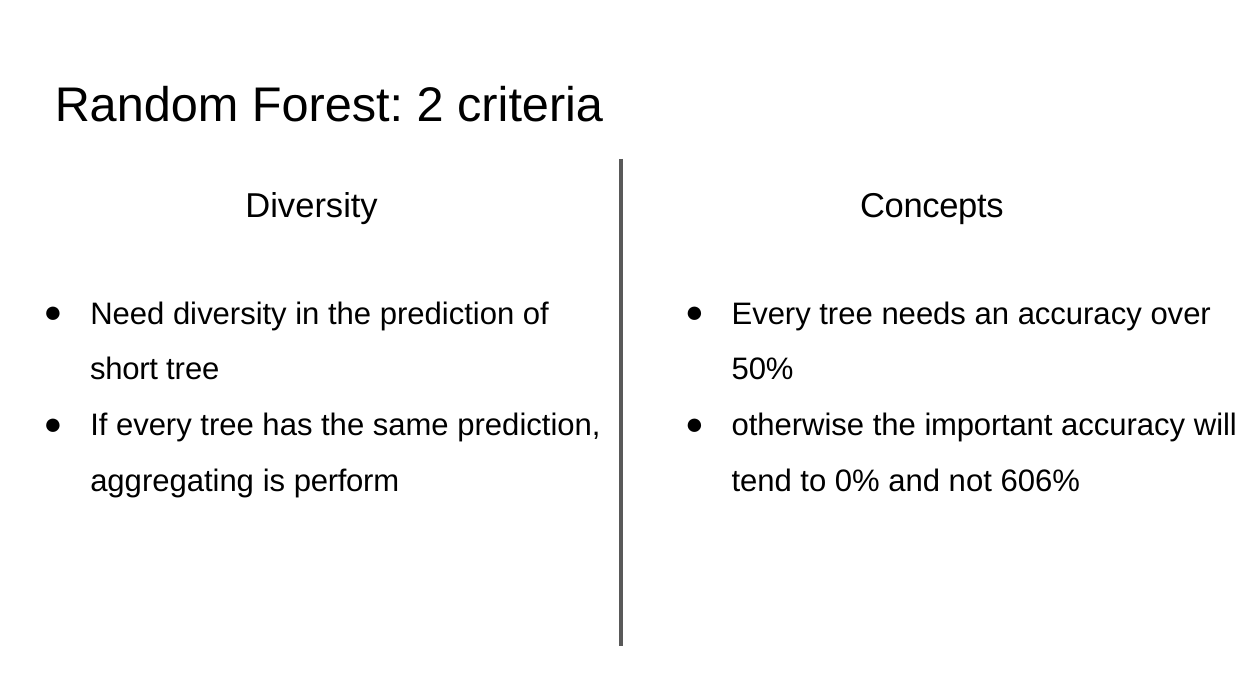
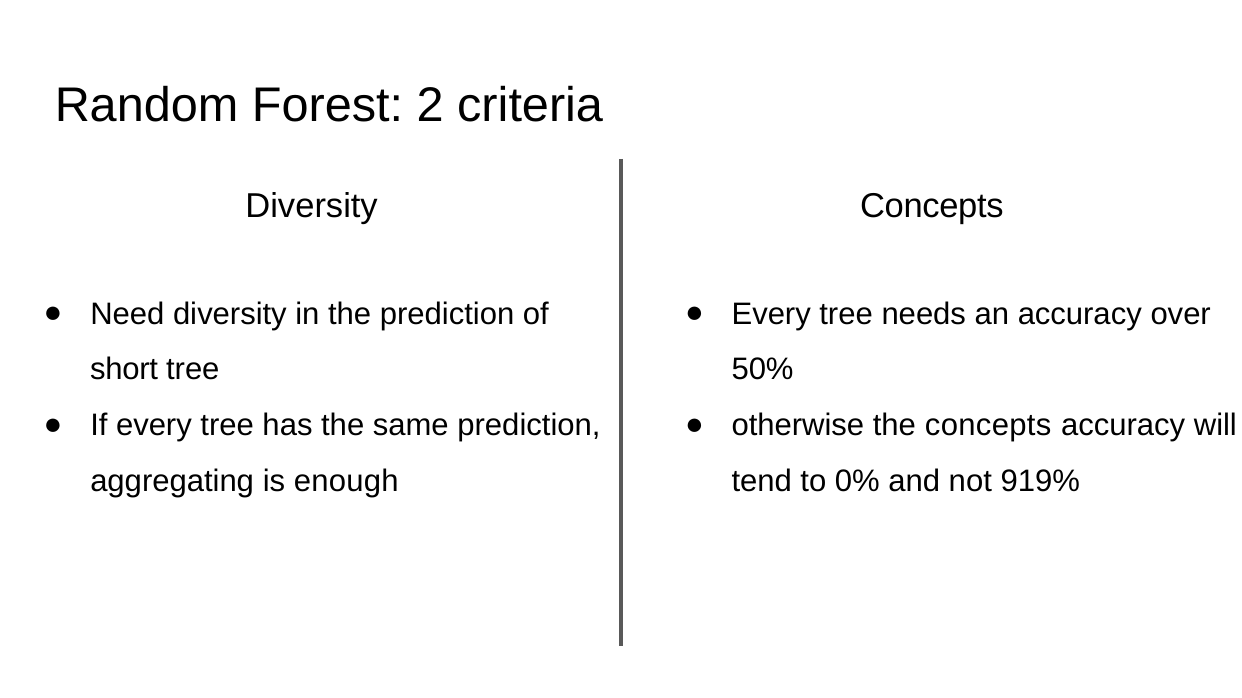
the important: important -> concepts
perform: perform -> enough
606%: 606% -> 919%
